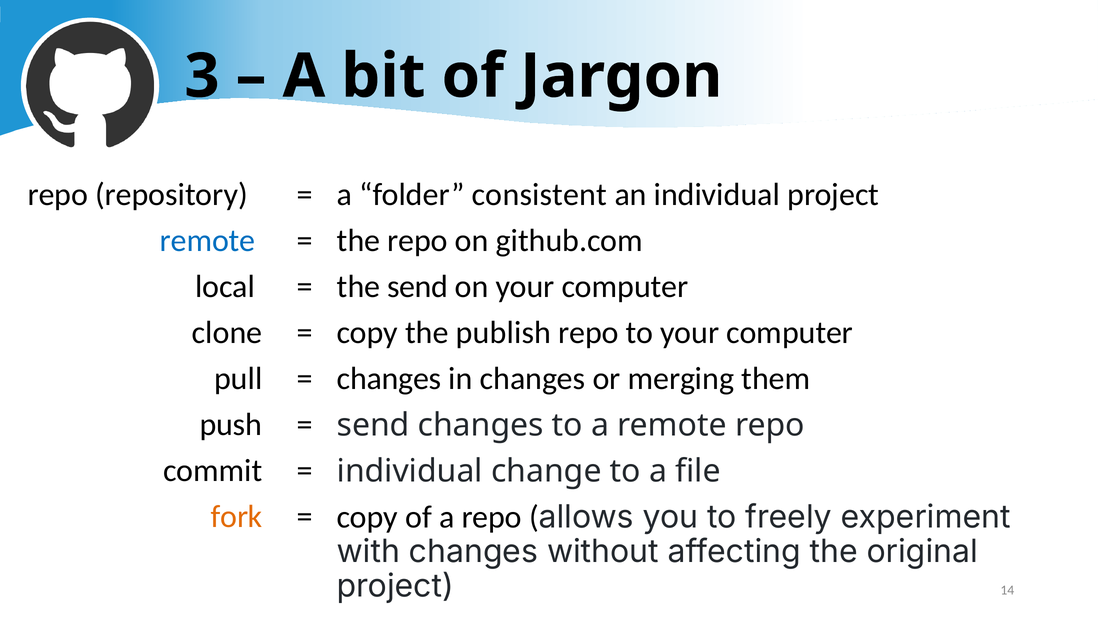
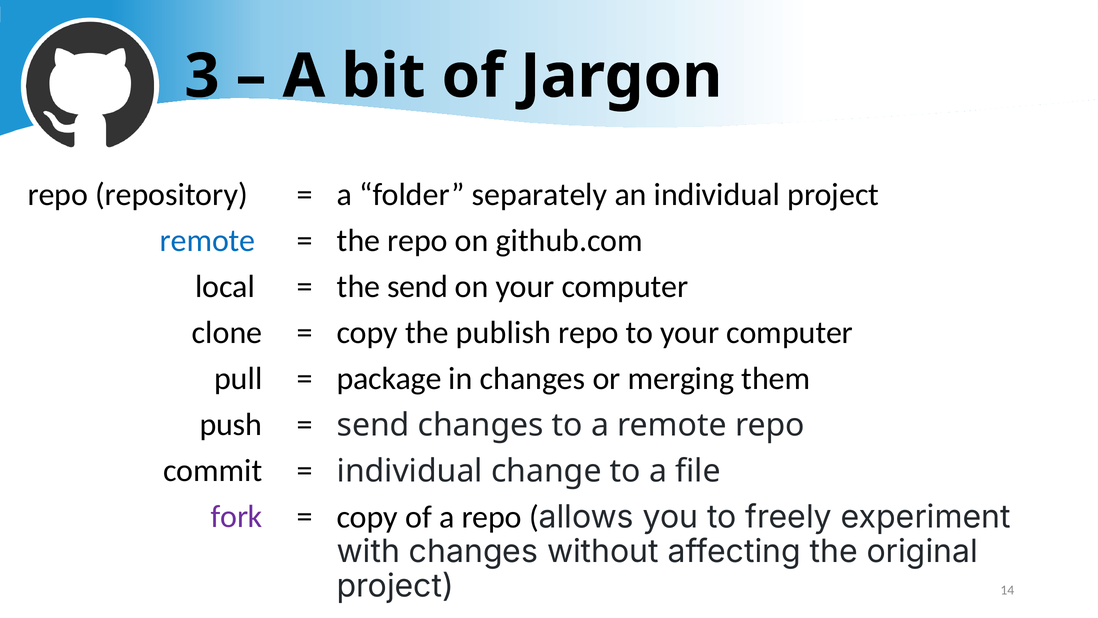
consistent: consistent -> separately
changes at (389, 379): changes -> package
fork colour: orange -> purple
